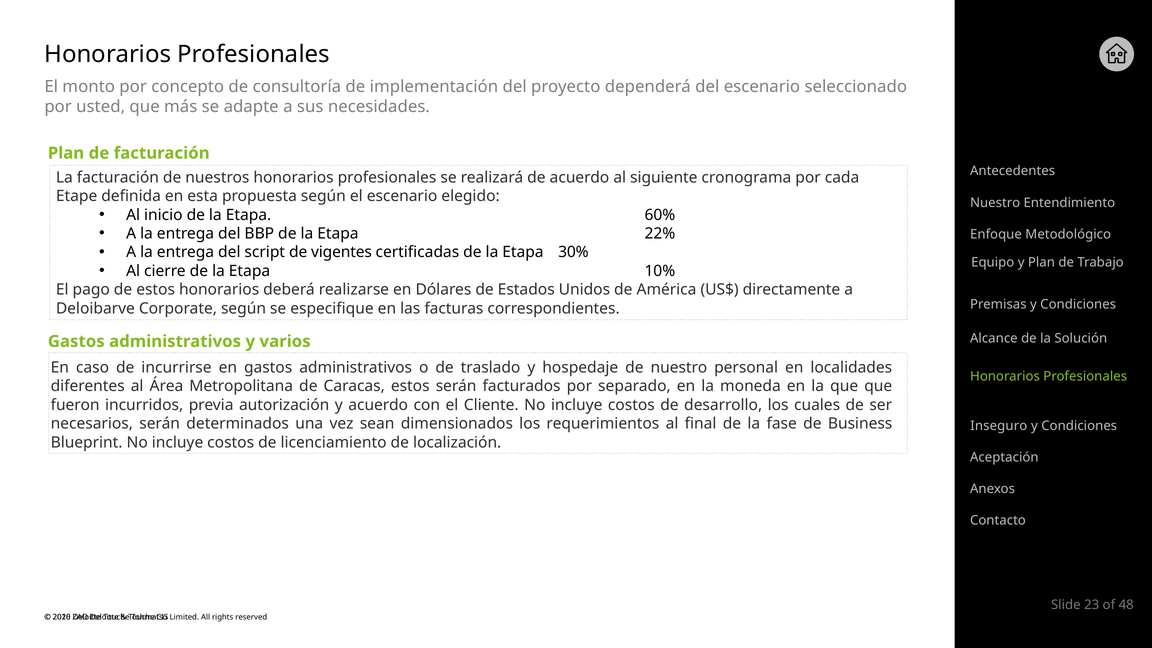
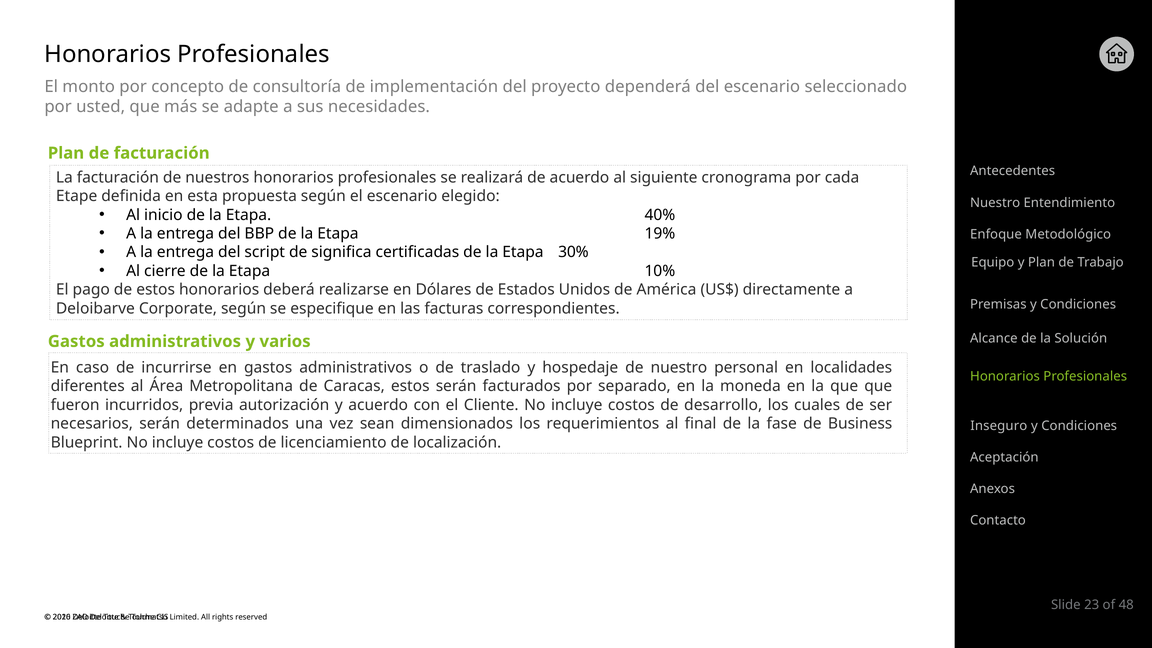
60%: 60% -> 40%
22%: 22% -> 19%
vigentes: vigentes -> significa
